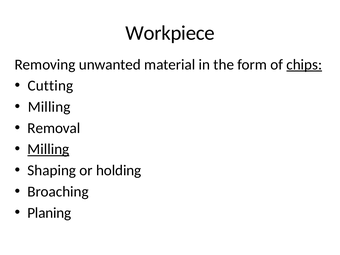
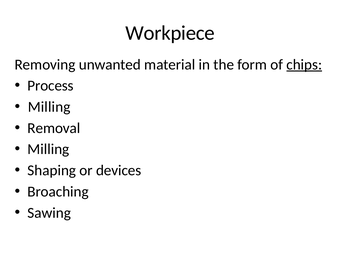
Cutting: Cutting -> Process
Milling at (48, 149) underline: present -> none
holding: holding -> devices
Planing: Planing -> Sawing
